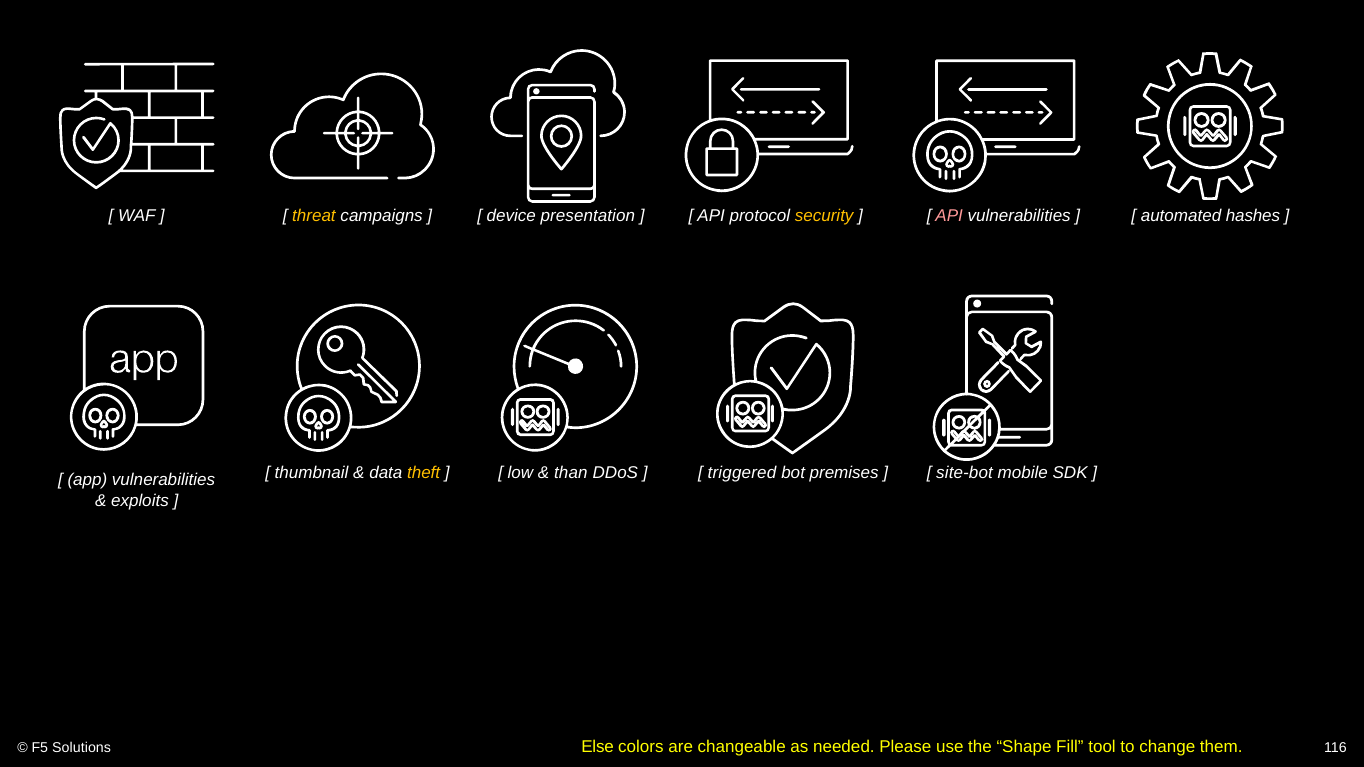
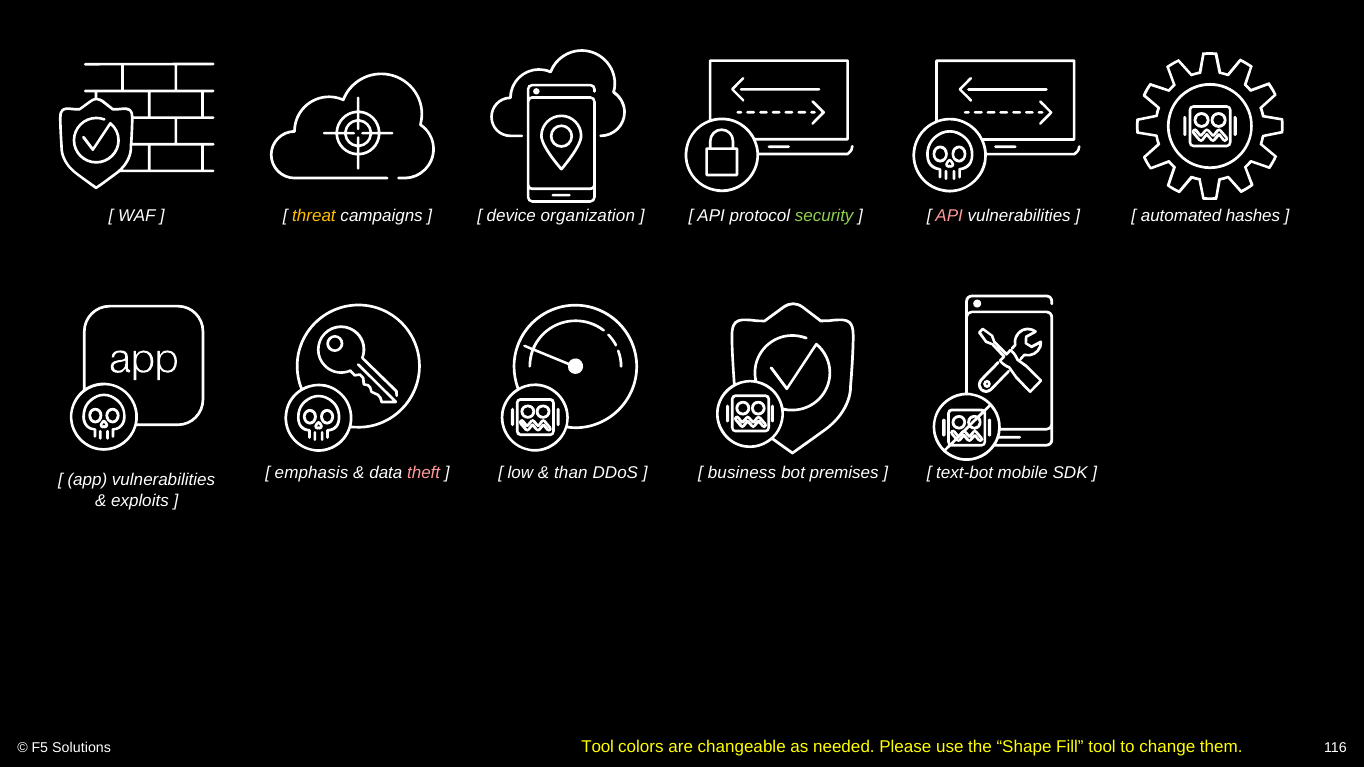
presentation: presentation -> organization
security colour: yellow -> light green
thumbnail: thumbnail -> emphasis
theft colour: yellow -> pink
triggered: triggered -> business
site-bot: site-bot -> text-bot
Else at (598, 747): Else -> Tool
